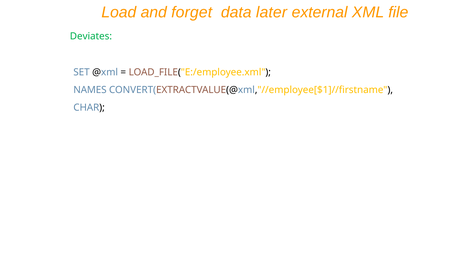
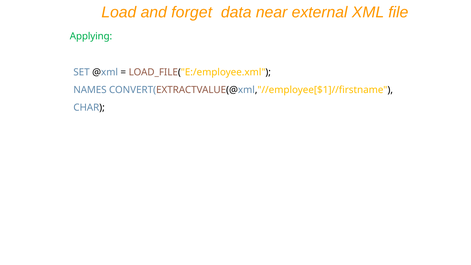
later: later -> near
Deviates: Deviates -> Applying
